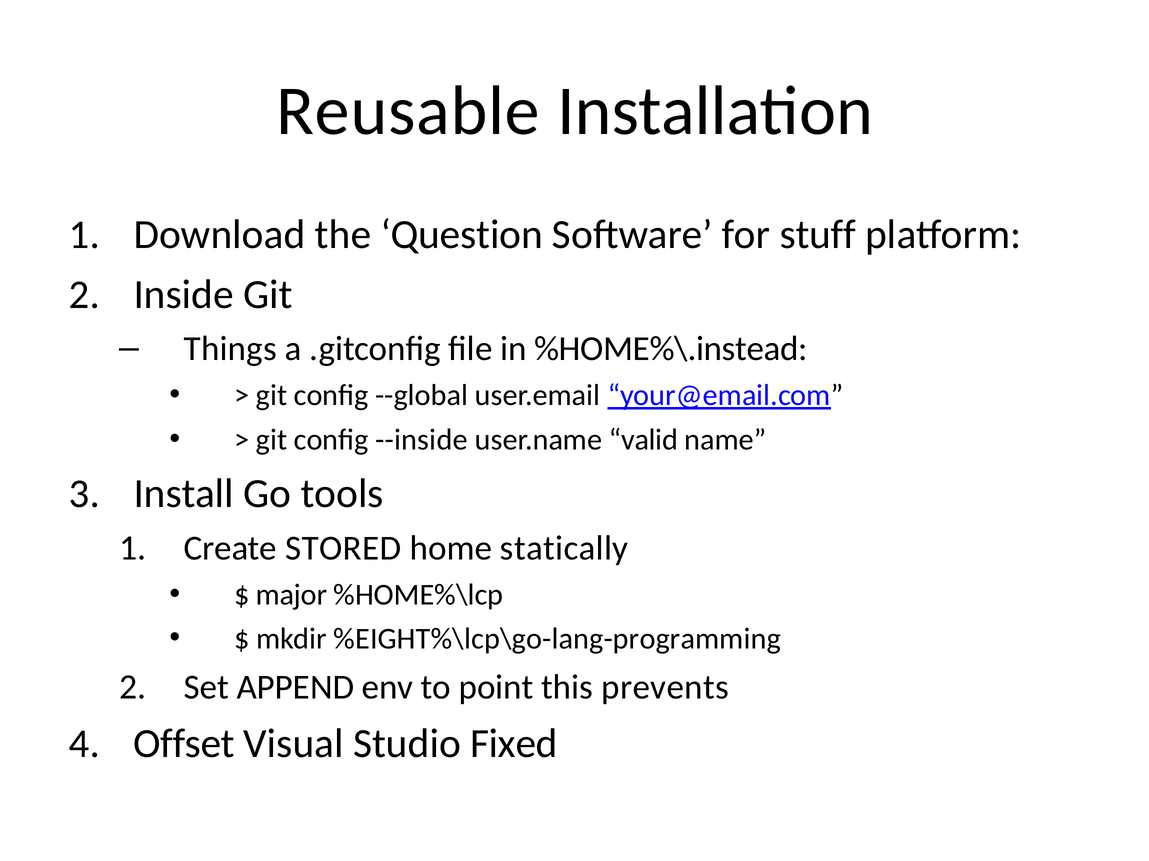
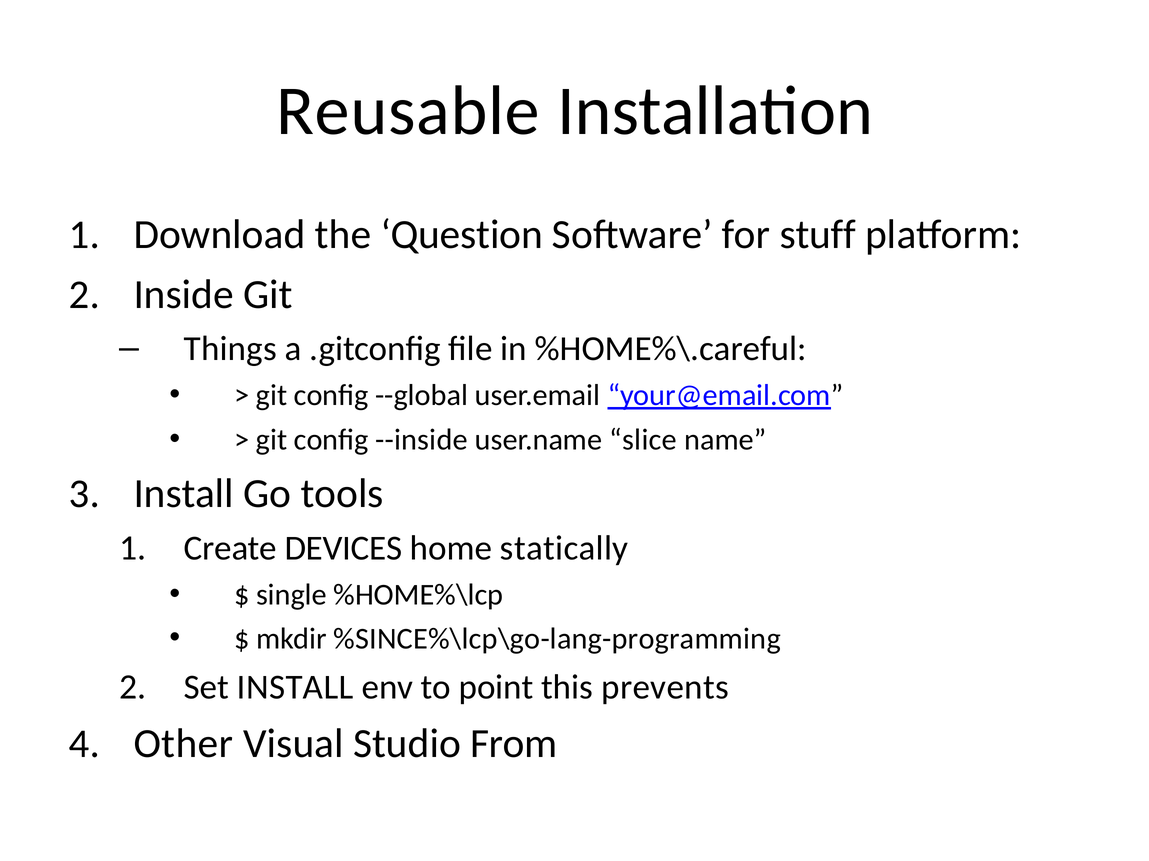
%HOME%\.instead: %HOME%\.instead -> %HOME%\.careful
valid: valid -> slice
STORED: STORED -> DEVICES
major: major -> single
%EIGHT%\lcp\go-lang-programming: %EIGHT%\lcp\go-lang-programming -> %SINCE%\lcp\go-lang-programming
Set APPEND: APPEND -> INSTALL
Offset: Offset -> Other
Fixed: Fixed -> From
